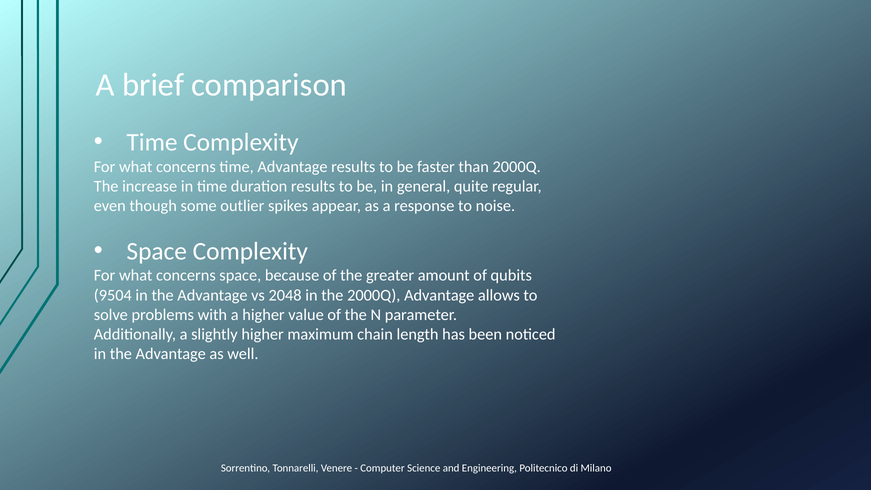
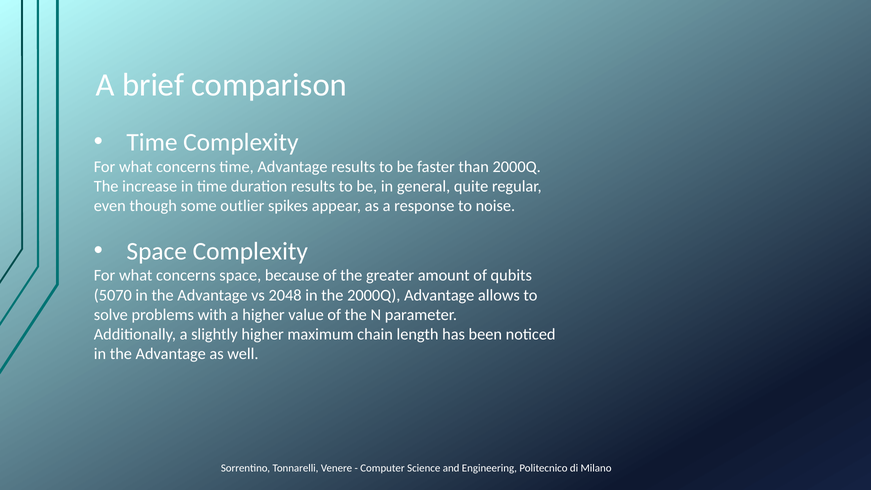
9504: 9504 -> 5070
